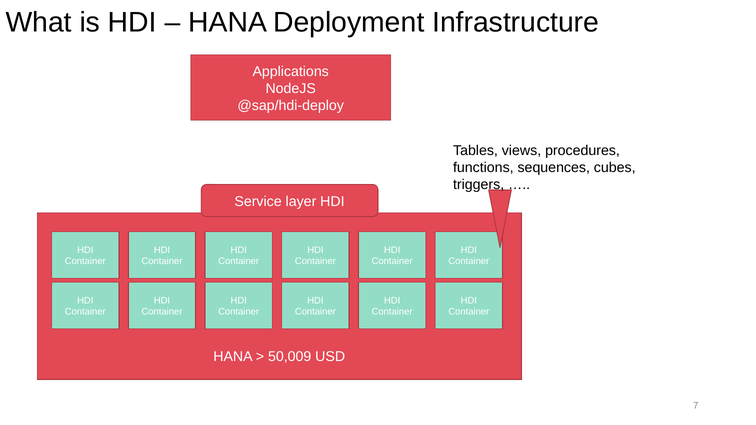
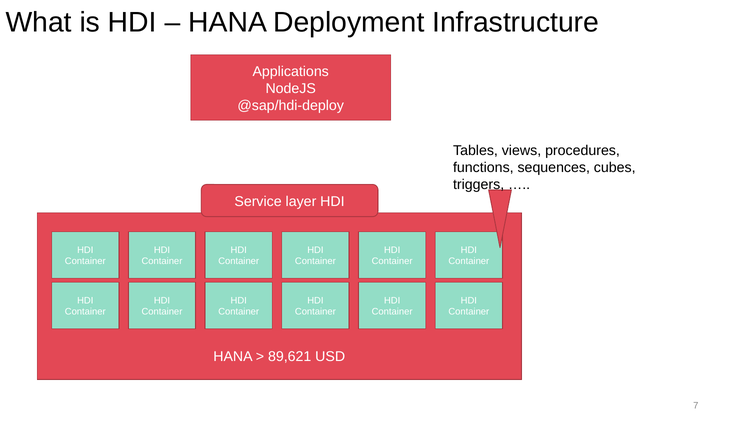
50,009: 50,009 -> 89,621
